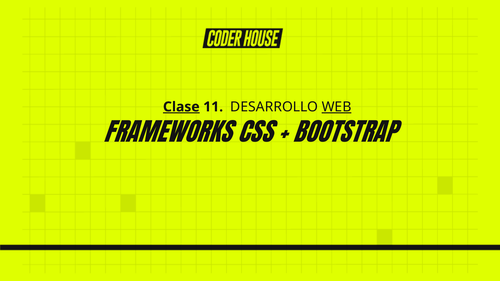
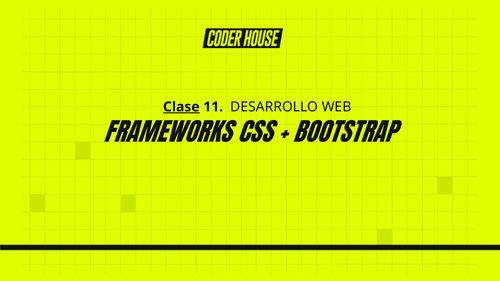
WEB underline: present -> none
